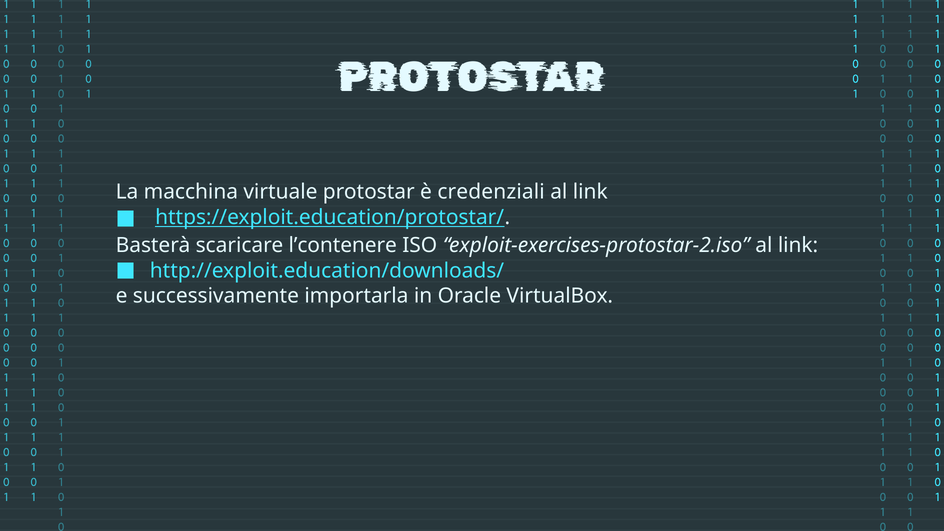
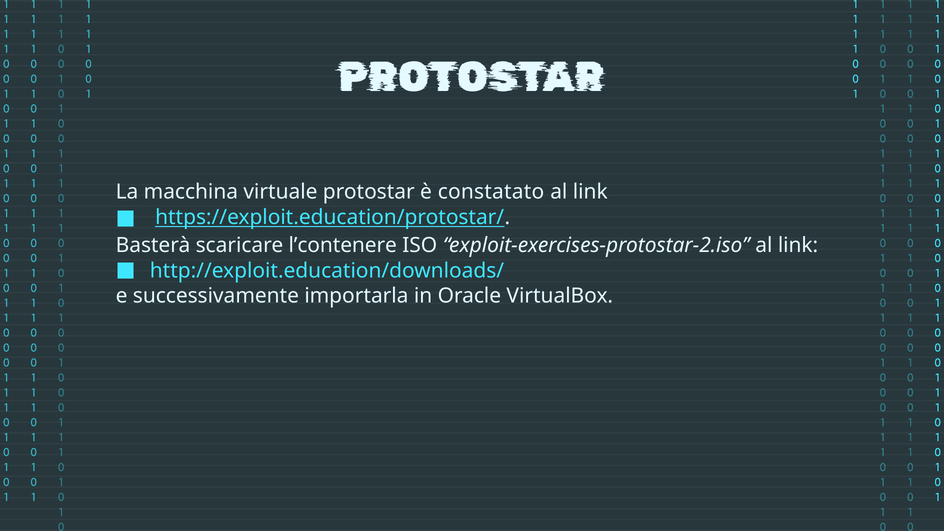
credenziali: credenziali -> constatato
